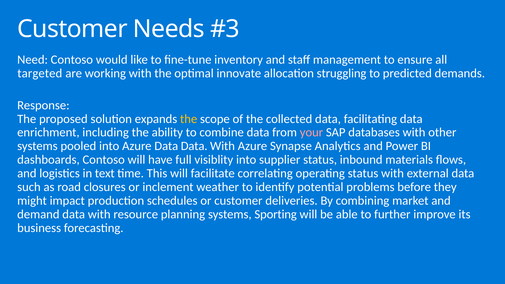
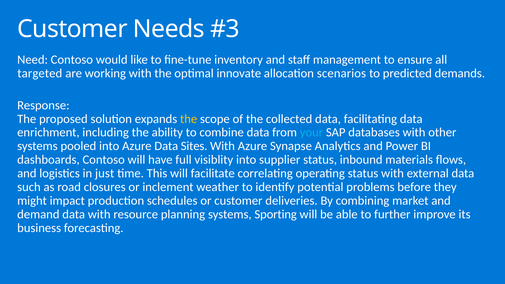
struggling: struggling -> scenarios
your colour: pink -> light blue
Data Data: Data -> Sites
text: text -> just
